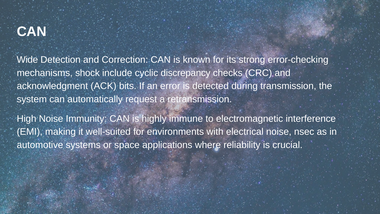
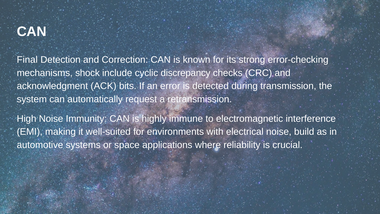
Wide: Wide -> Final
nsec: nsec -> build
